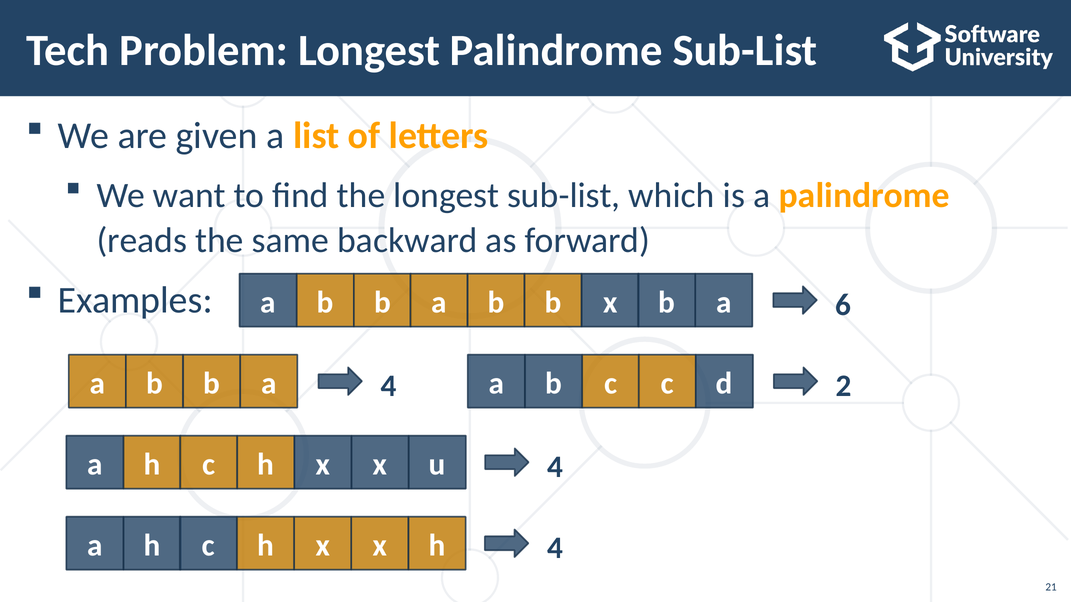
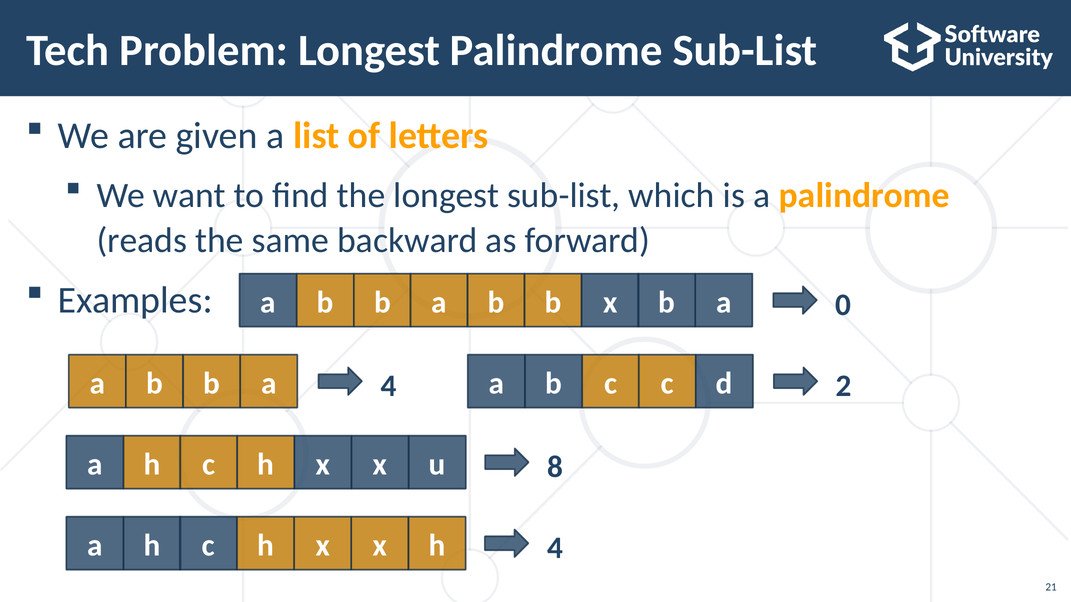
6: 6 -> 0
4 at (555, 467): 4 -> 8
